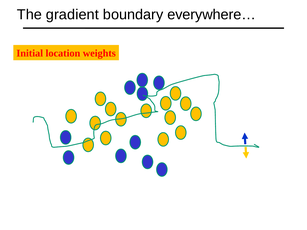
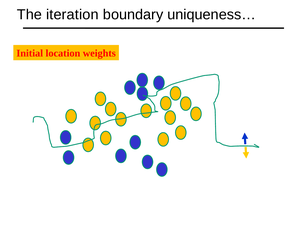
gradient: gradient -> iteration
everywhere…: everywhere… -> uniqueness…
